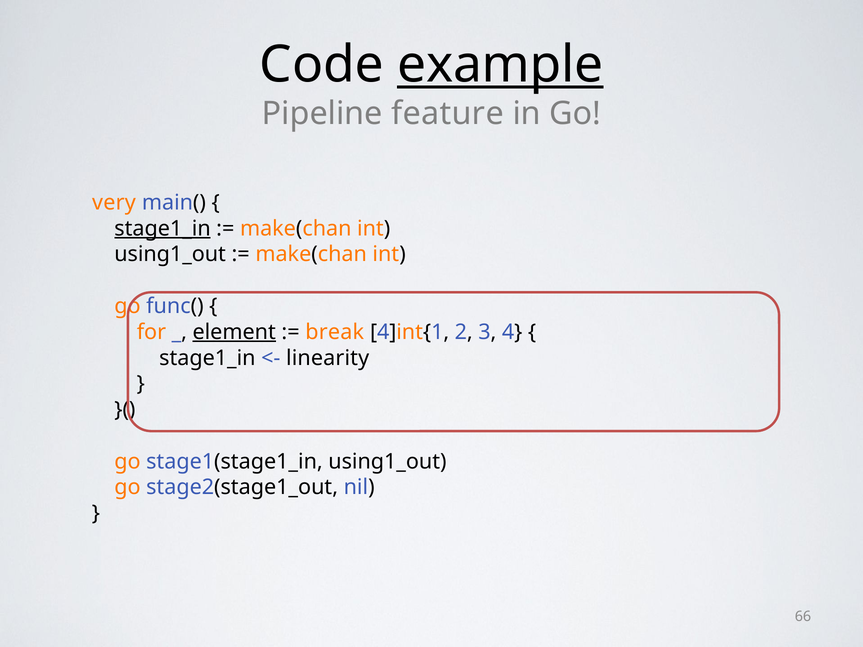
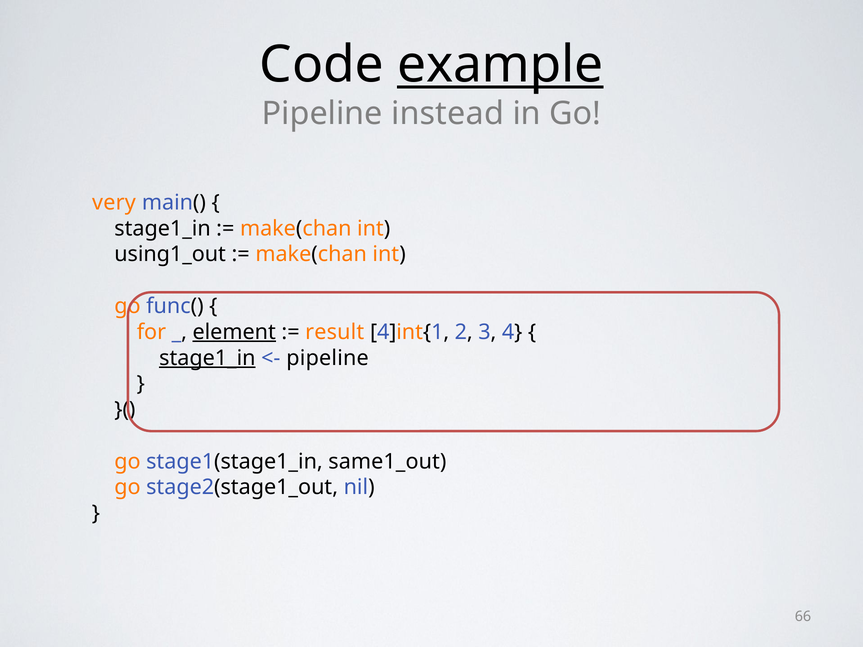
feature: feature -> instead
stage1_in at (163, 229) underline: present -> none
break: break -> result
stage1_in at (207, 358) underline: none -> present
linearity at (328, 358): linearity -> pipeline
stage1(stage1_in using1_out: using1_out -> same1_out
